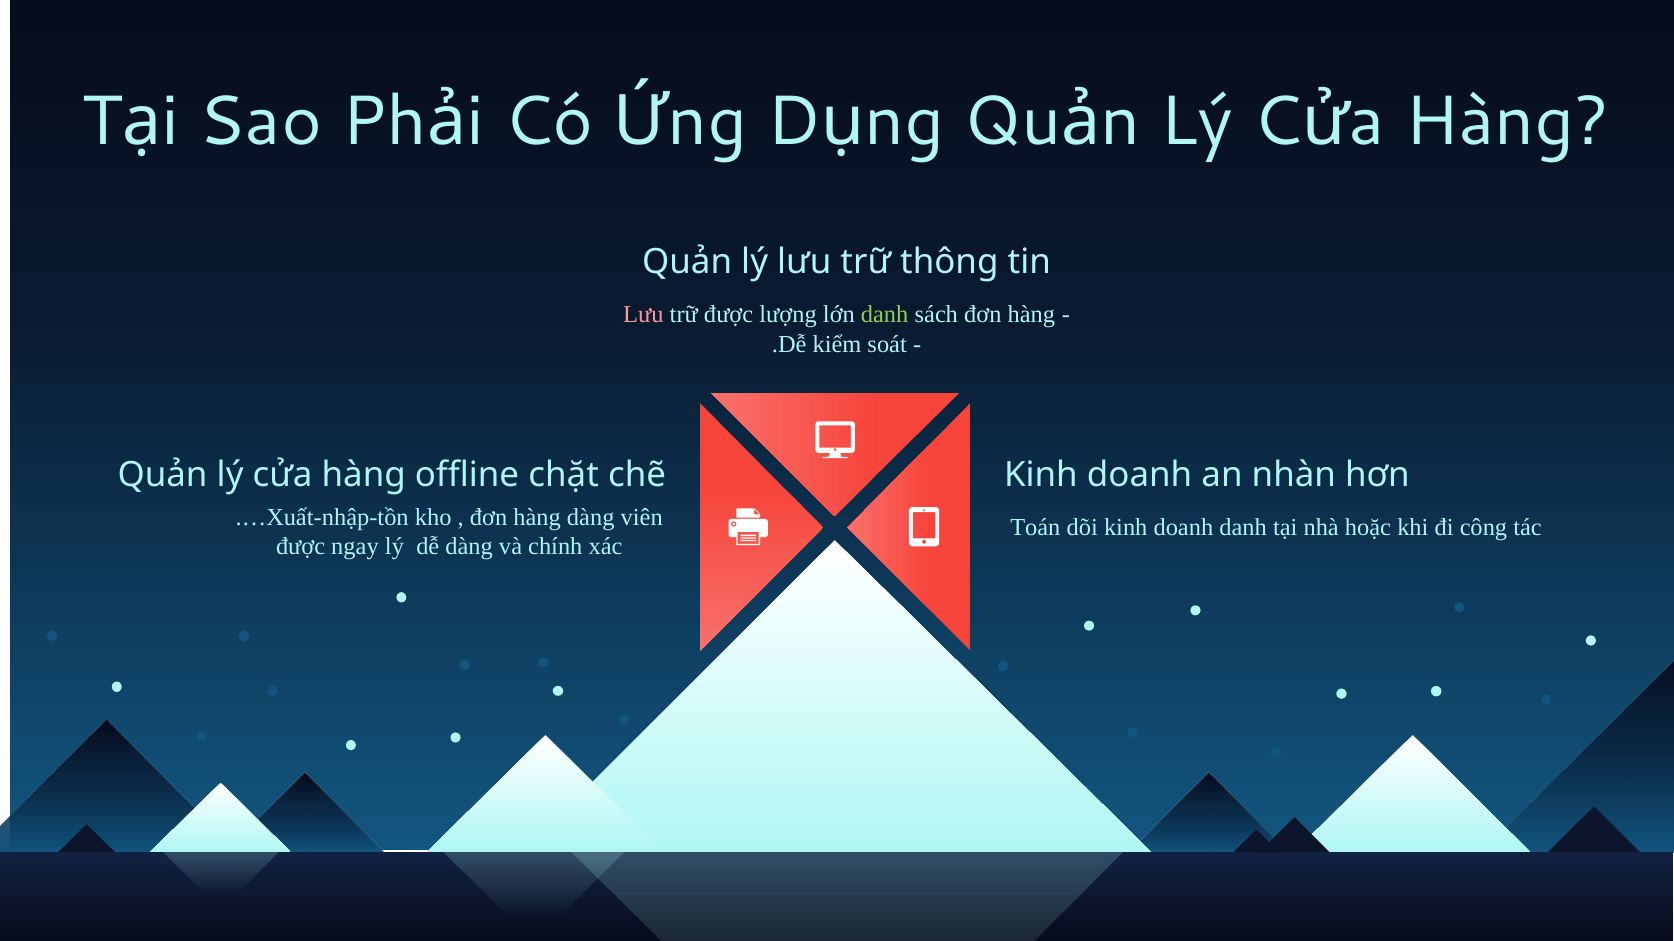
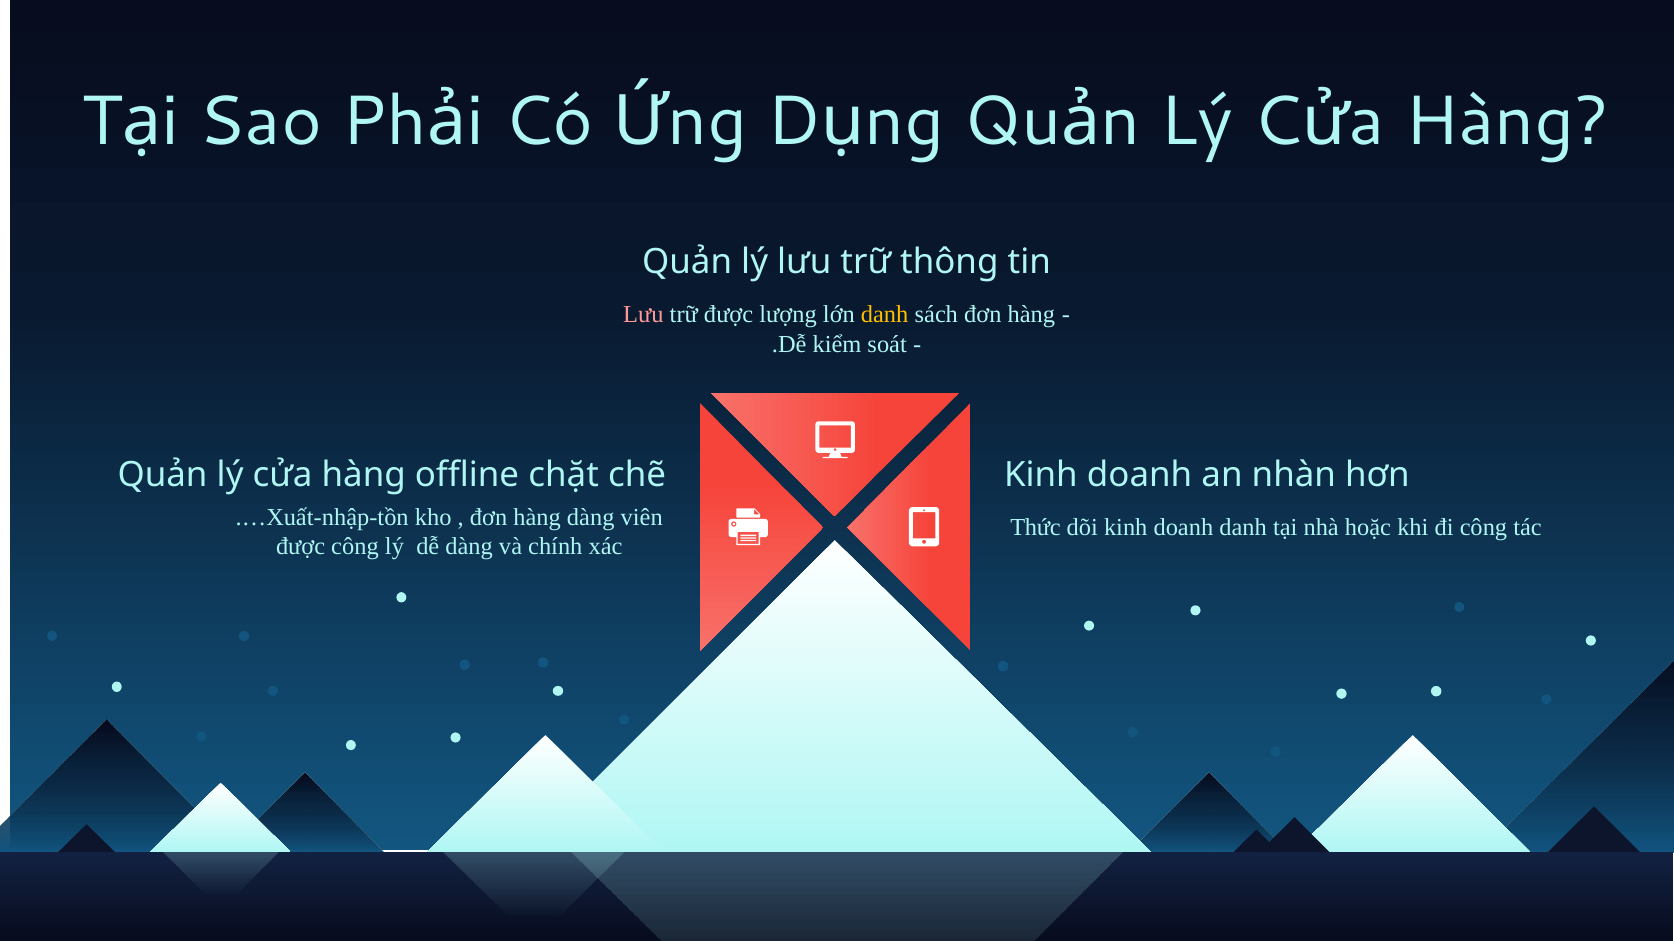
danh at (885, 315) colour: light green -> yellow
Toán: Toán -> Thức
được ngay: ngay -> công
